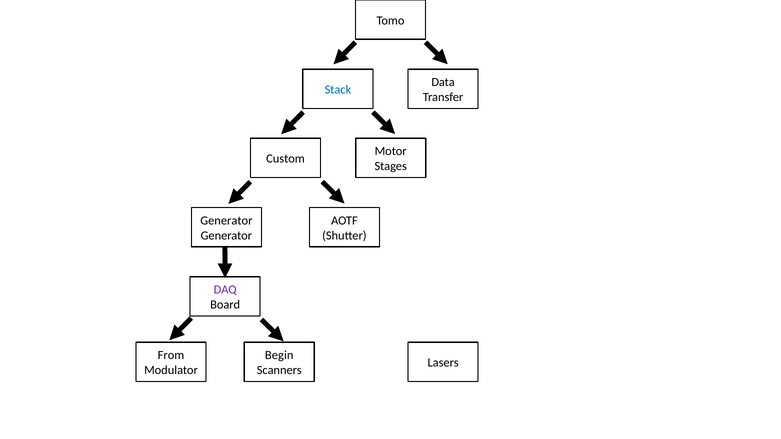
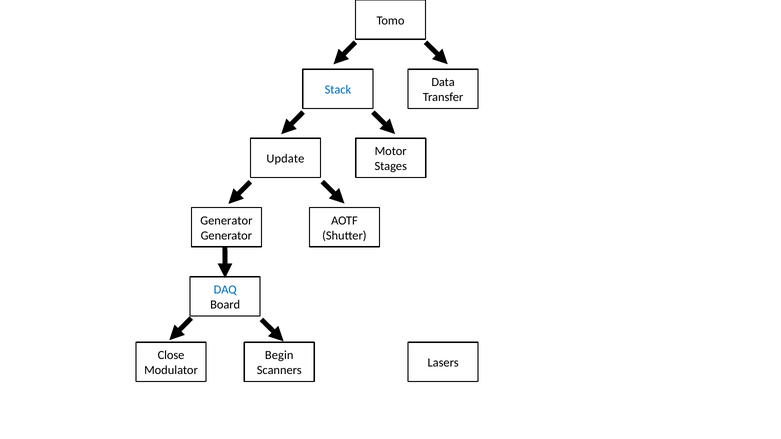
Custom: Custom -> Update
DAQ colour: purple -> blue
From: From -> Close
